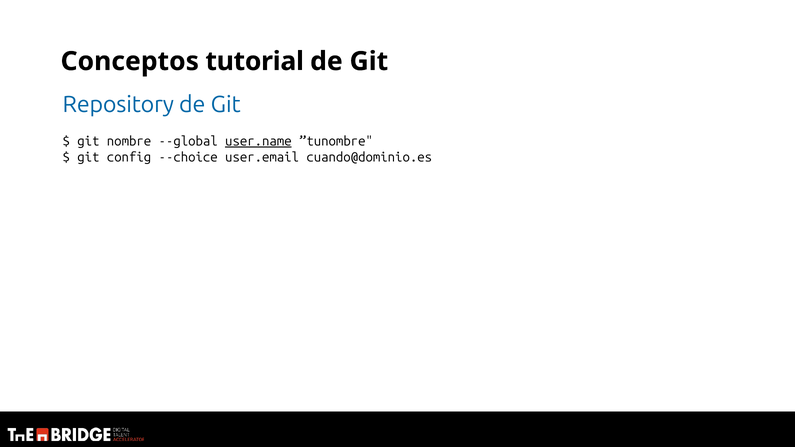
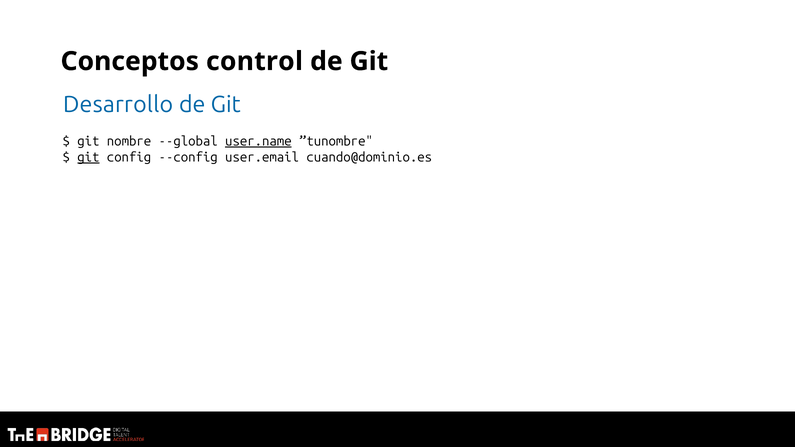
tutorial: tutorial -> control
Repository: Repository -> Desarrollo
git at (88, 157) underline: none -> present
--choice: --choice -> --config
